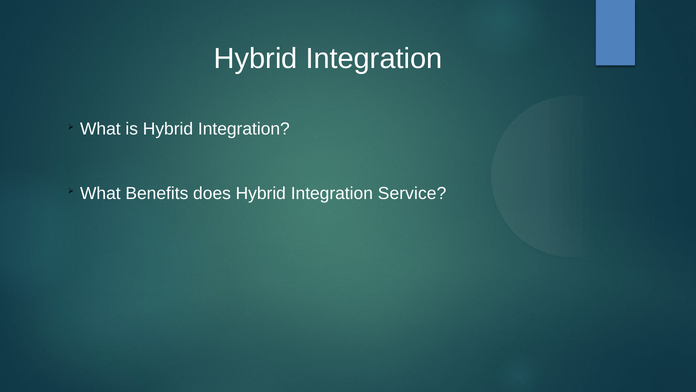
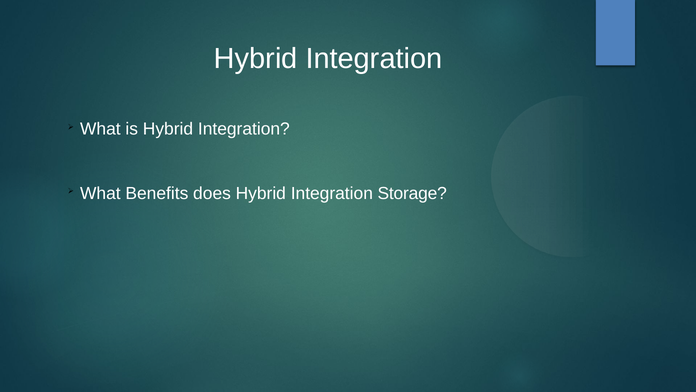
Service: Service -> Storage
